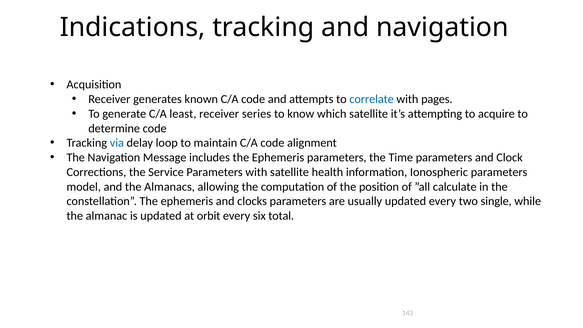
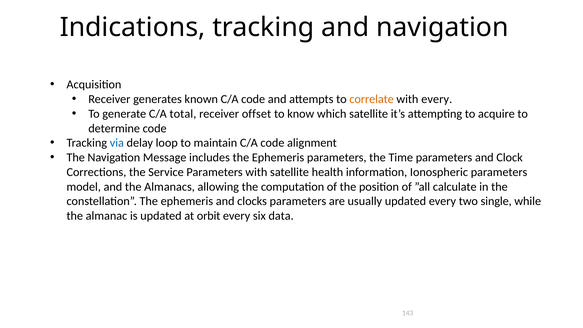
correlate colour: blue -> orange
with pages: pages -> every
least: least -> total
series: series -> offset
total: total -> data
